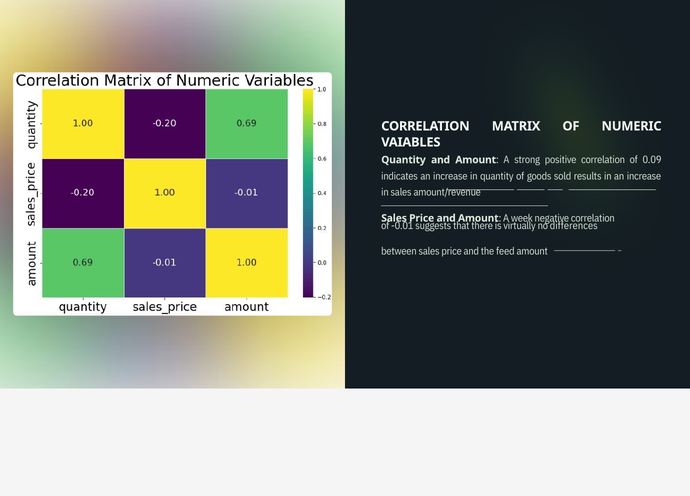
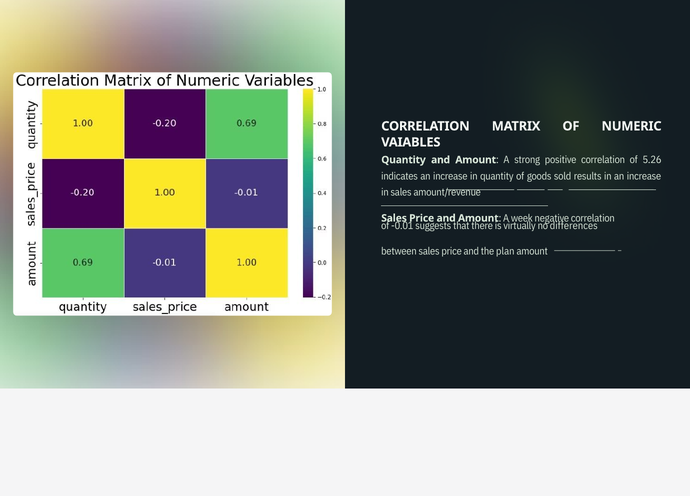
0.09: 0.09 -> 5.26
feed: feed -> plan
